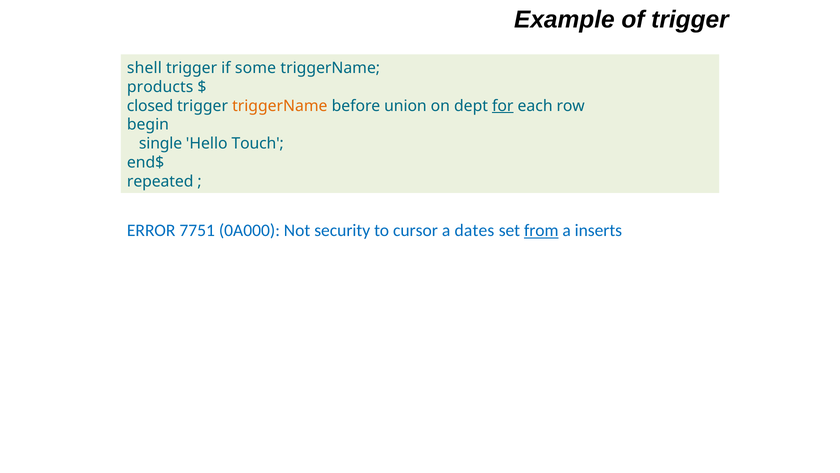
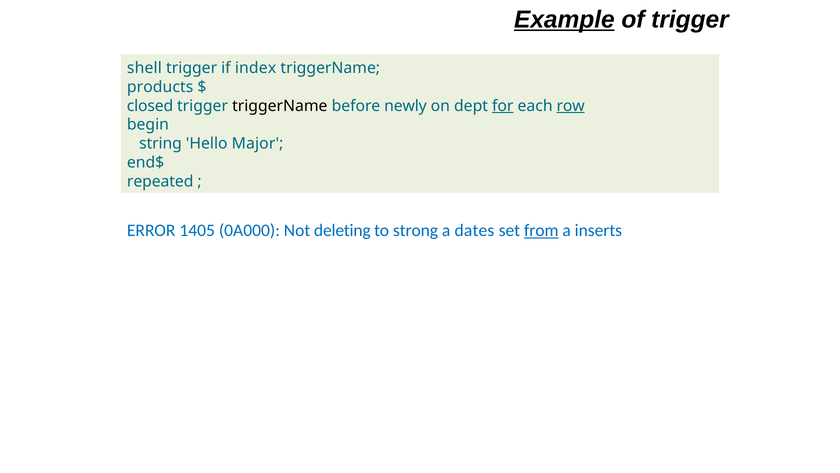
Example underline: none -> present
some: some -> index
triggerName at (280, 106) colour: orange -> black
union: union -> newly
row underline: none -> present
single: single -> string
Touch: Touch -> Major
7751: 7751 -> 1405
security: security -> deleting
cursor: cursor -> strong
